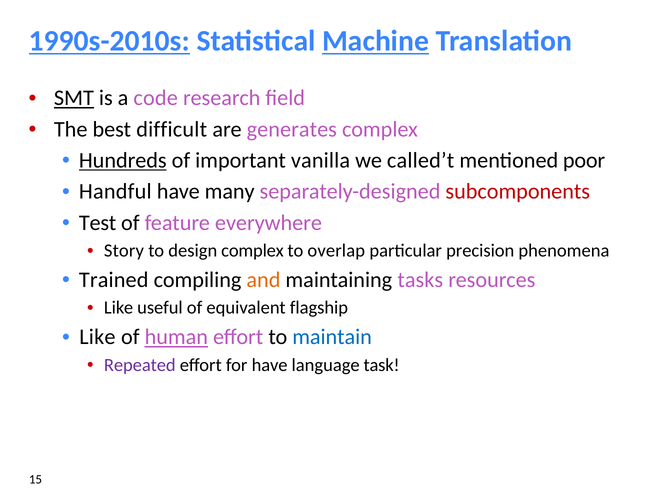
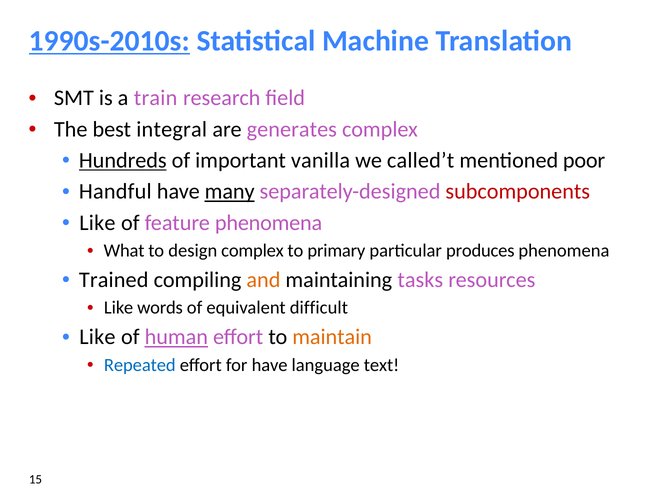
Machine underline: present -> none
SMT underline: present -> none
code: code -> train
difficult: difficult -> integral
many underline: none -> present
Test at (98, 222): Test -> Like
feature everywhere: everywhere -> phenomena
Story: Story -> What
overlap: overlap -> primary
precision: precision -> produces
useful: useful -> words
flagship: flagship -> difficult
maintain colour: blue -> orange
Repeated colour: purple -> blue
task: task -> text
